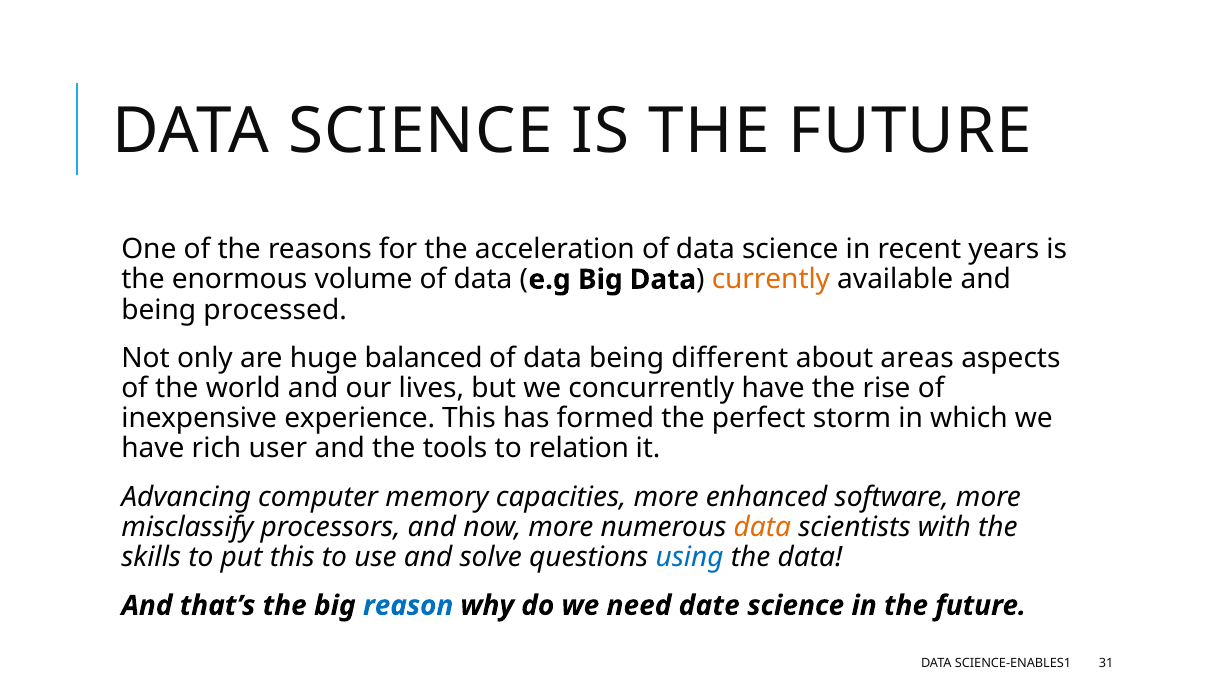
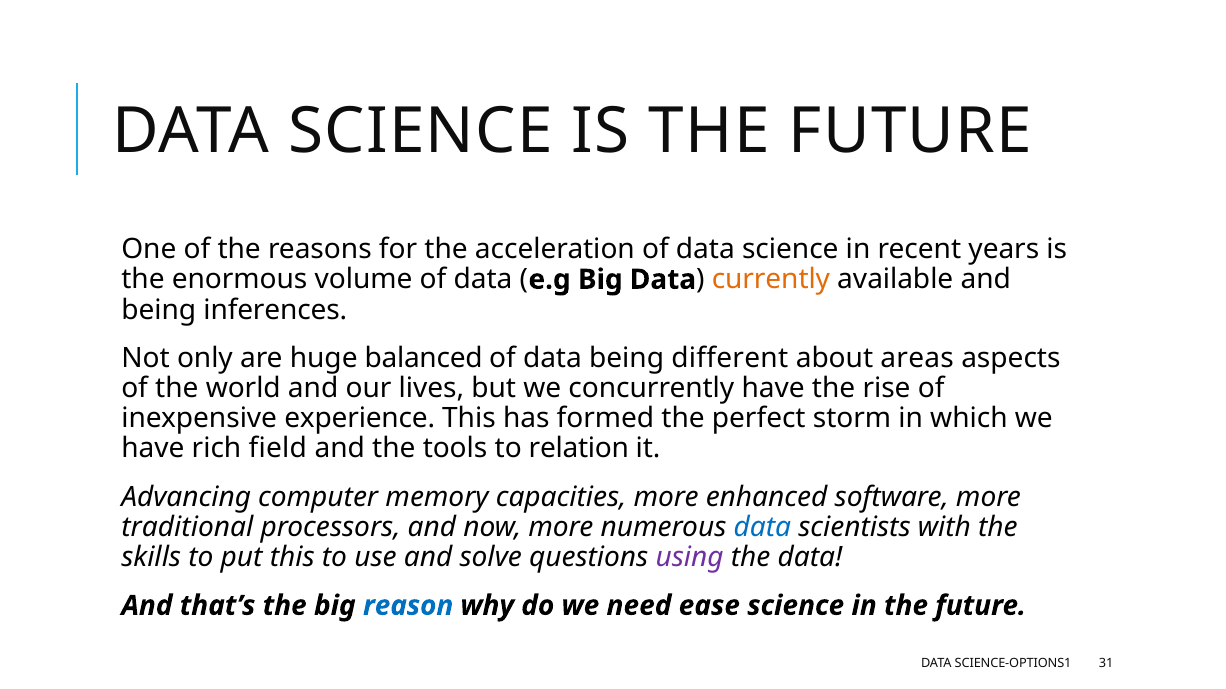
processed: processed -> inferences
user: user -> field
misclassify: misclassify -> traditional
data at (762, 528) colour: orange -> blue
using colour: blue -> purple
date: date -> ease
SCIENCE-ENABLES1: SCIENCE-ENABLES1 -> SCIENCE-OPTIONS1
